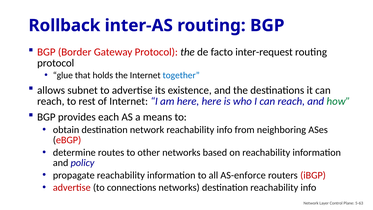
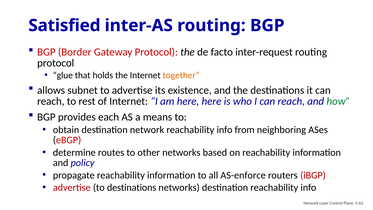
Rollback: Rollback -> Satisfied
together colour: blue -> orange
to connections: connections -> destinations
